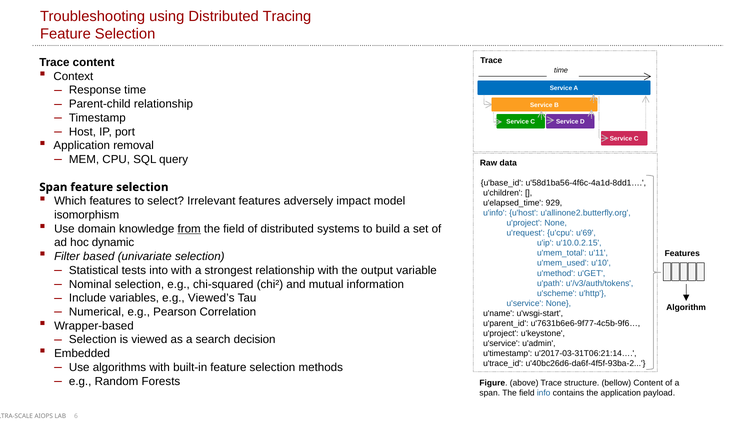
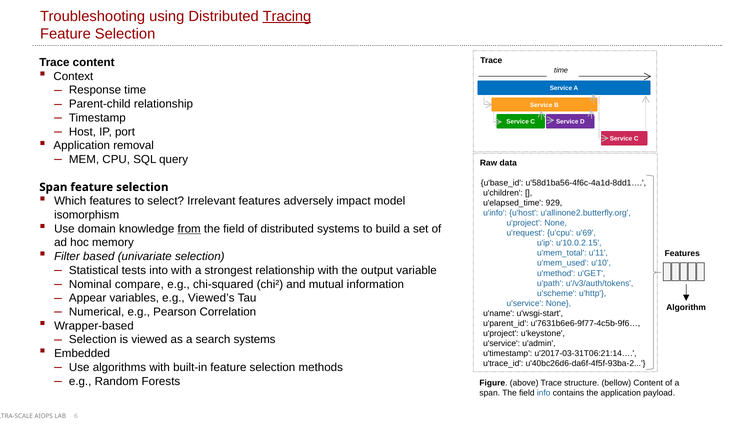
Tracing underline: none -> present
dynamic: dynamic -> memory
Nominal selection: selection -> compare
Include: Include -> Appear
search decision: decision -> systems
